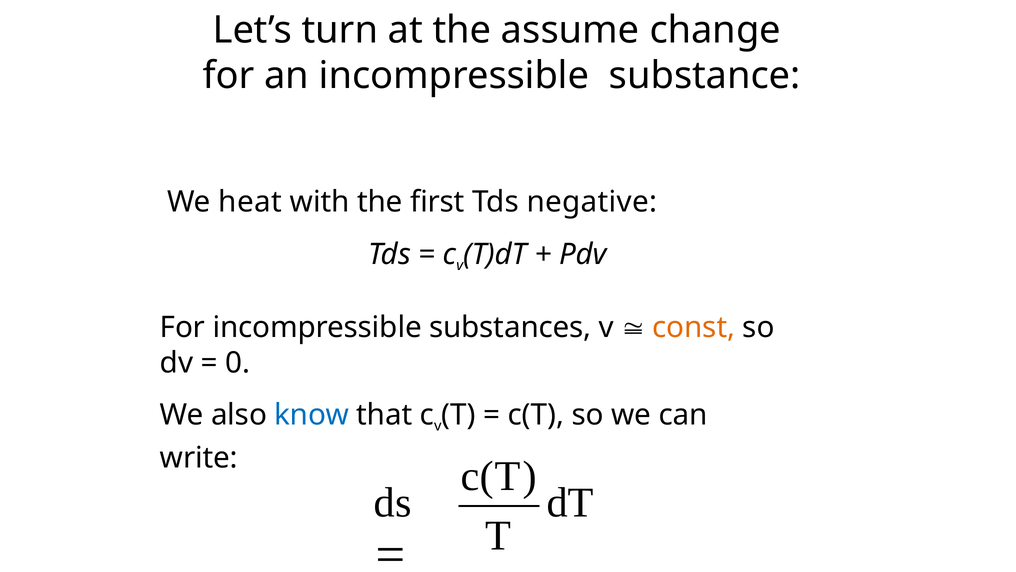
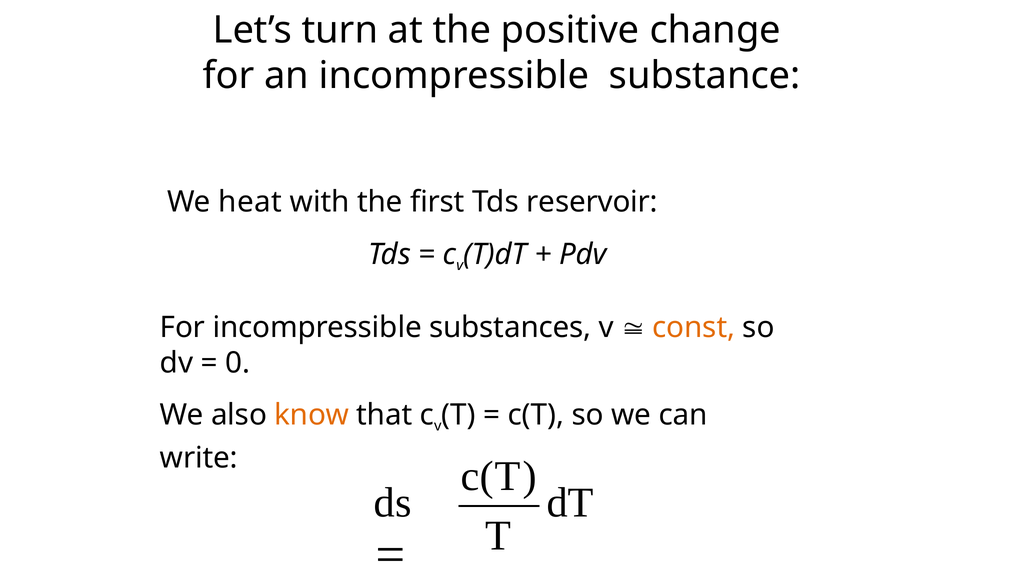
assume: assume -> positive
negative: negative -> reservoir
know colour: blue -> orange
